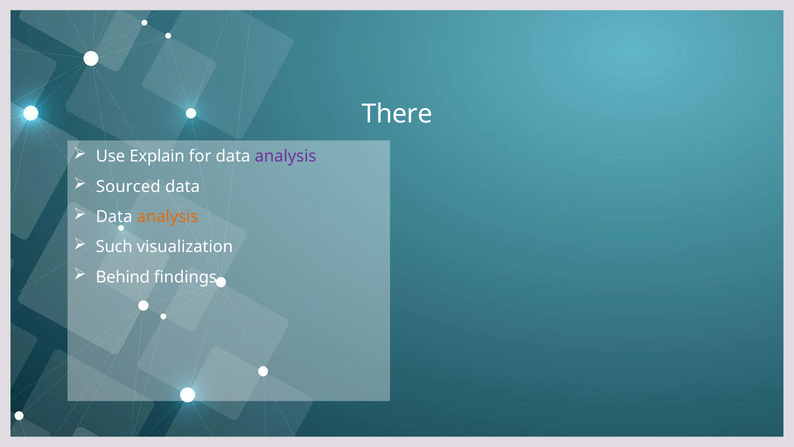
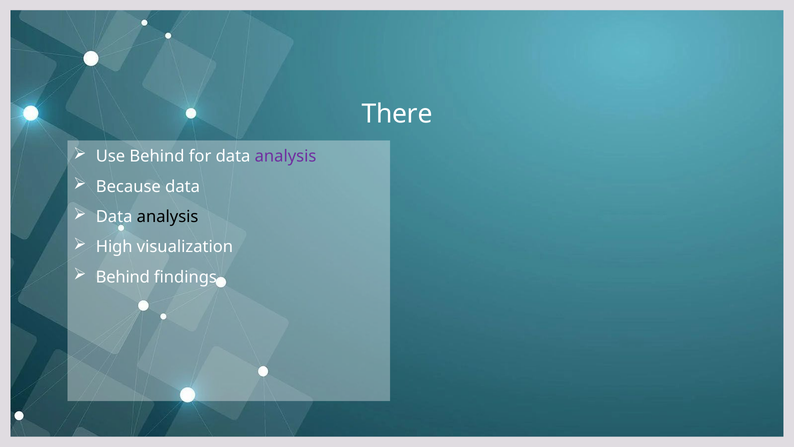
Use Explain: Explain -> Behind
Sourced: Sourced -> Because
analysis at (168, 217) colour: orange -> black
Such: Such -> High
